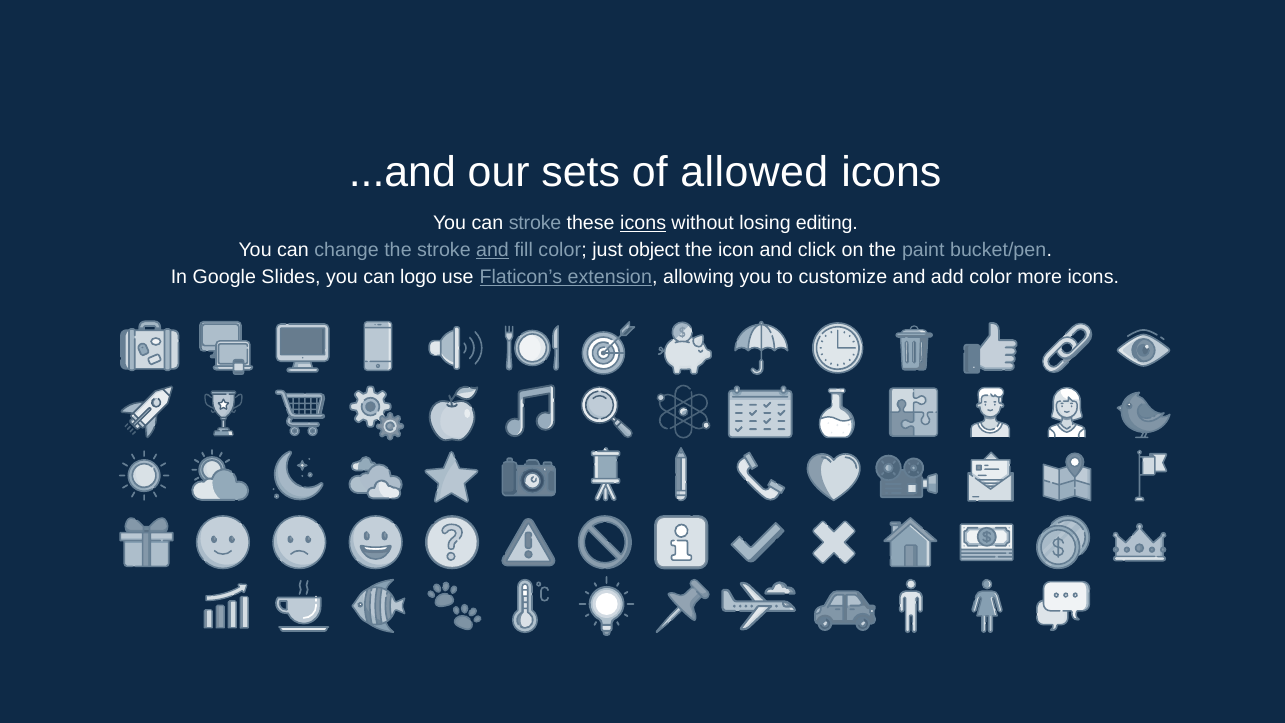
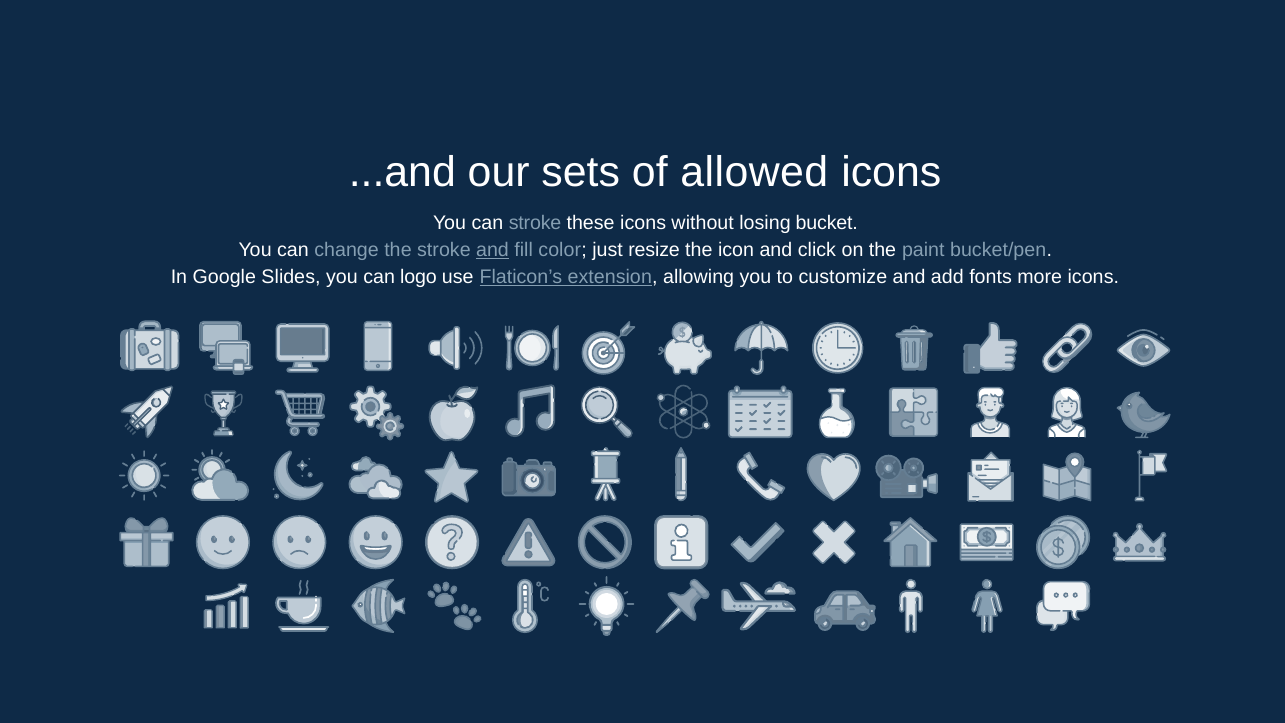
icons at (643, 223) underline: present -> none
editing: editing -> bucket
object: object -> resize
add color: color -> fonts
